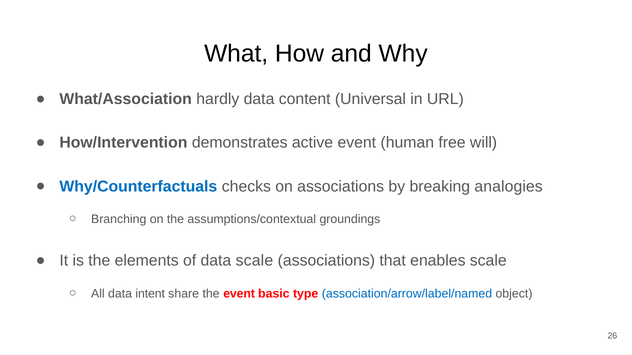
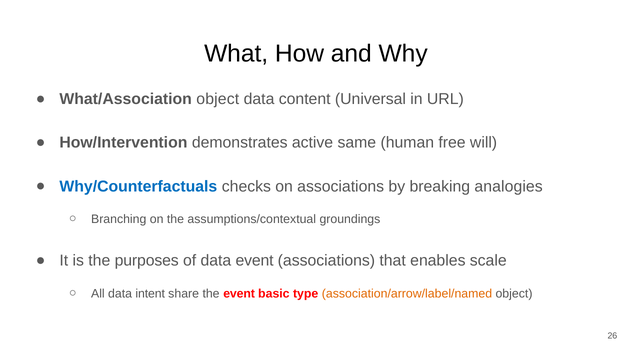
What/Association hardly: hardly -> object
active event: event -> same
elements: elements -> purposes
data scale: scale -> event
association/arrow/label/named colour: blue -> orange
